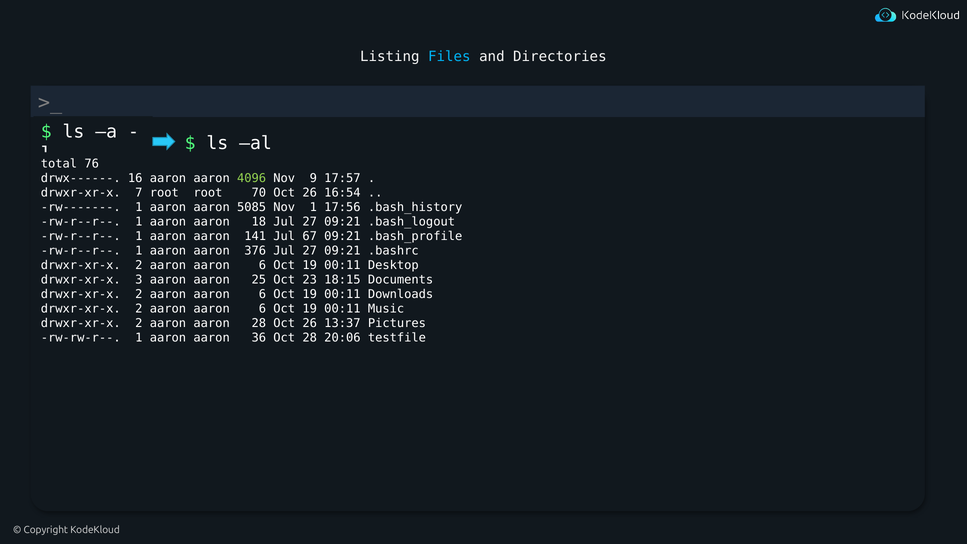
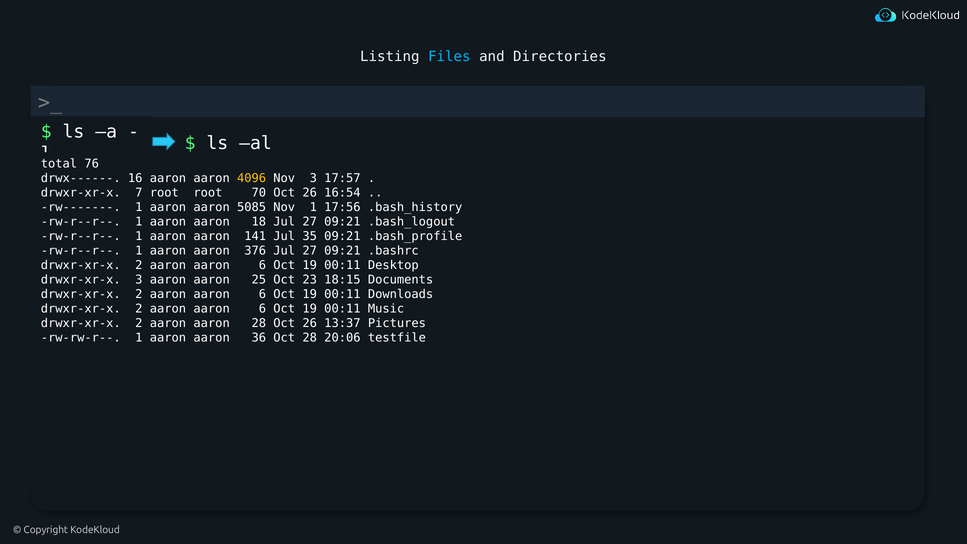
4096 colour: light green -> yellow
Nov 9: 9 -> 3
67: 67 -> 35
